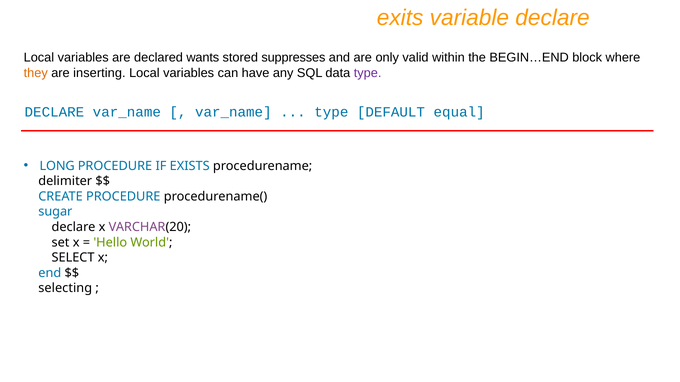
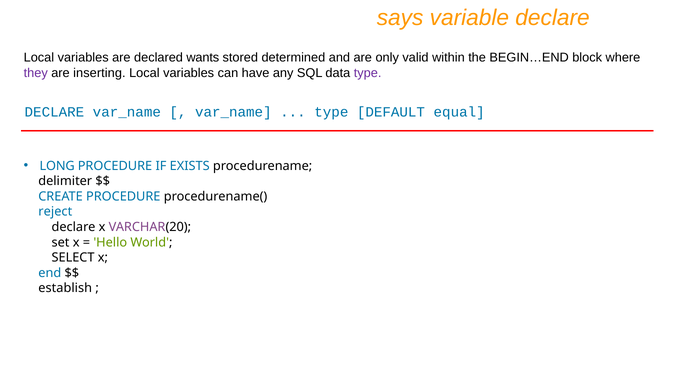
exits: exits -> says
suppresses: suppresses -> determined
they colour: orange -> purple
sugar: sugar -> reject
selecting: selecting -> establish
